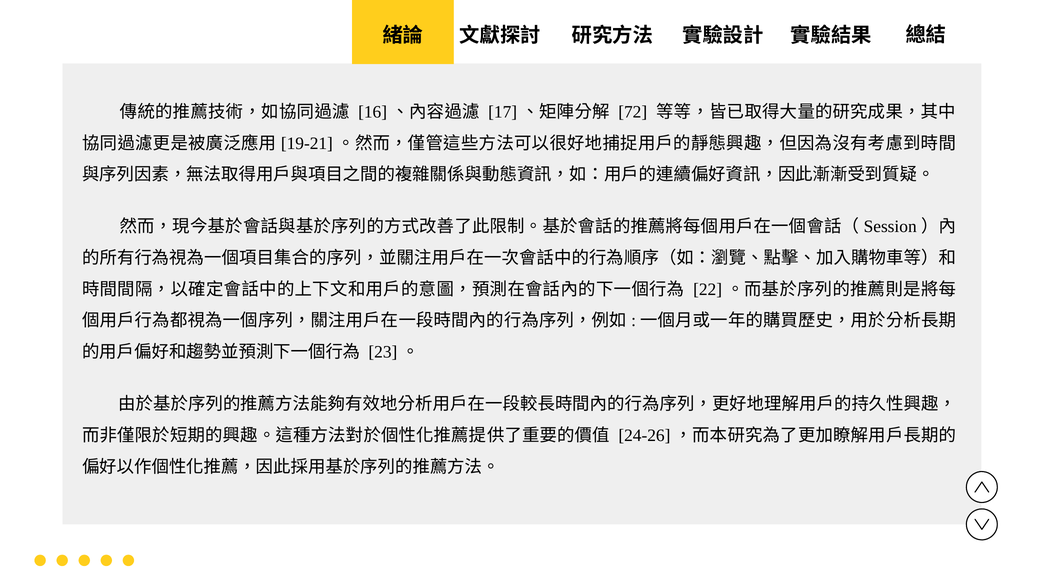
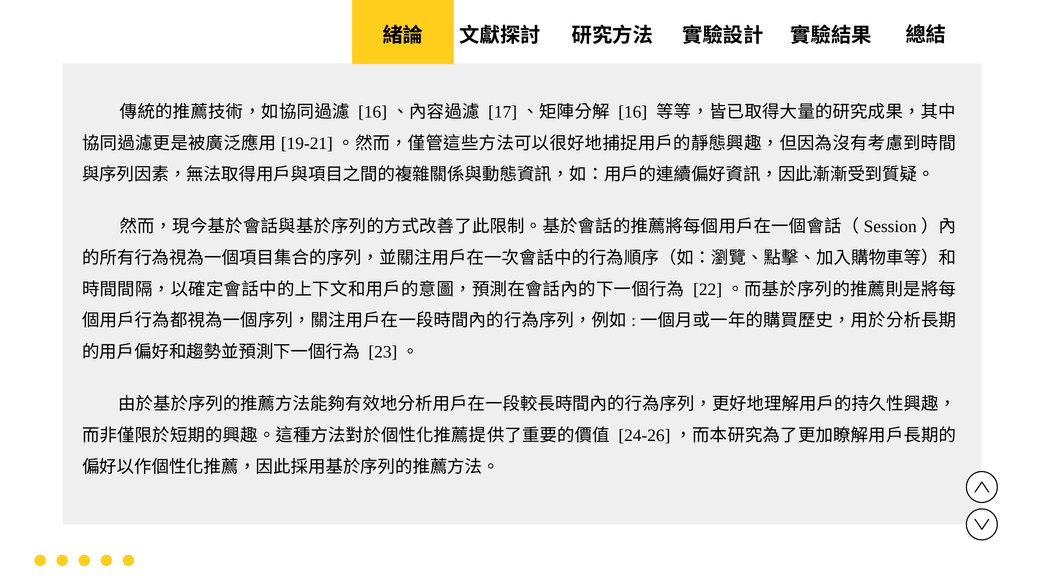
72 at (633, 112): 72 -> 16
